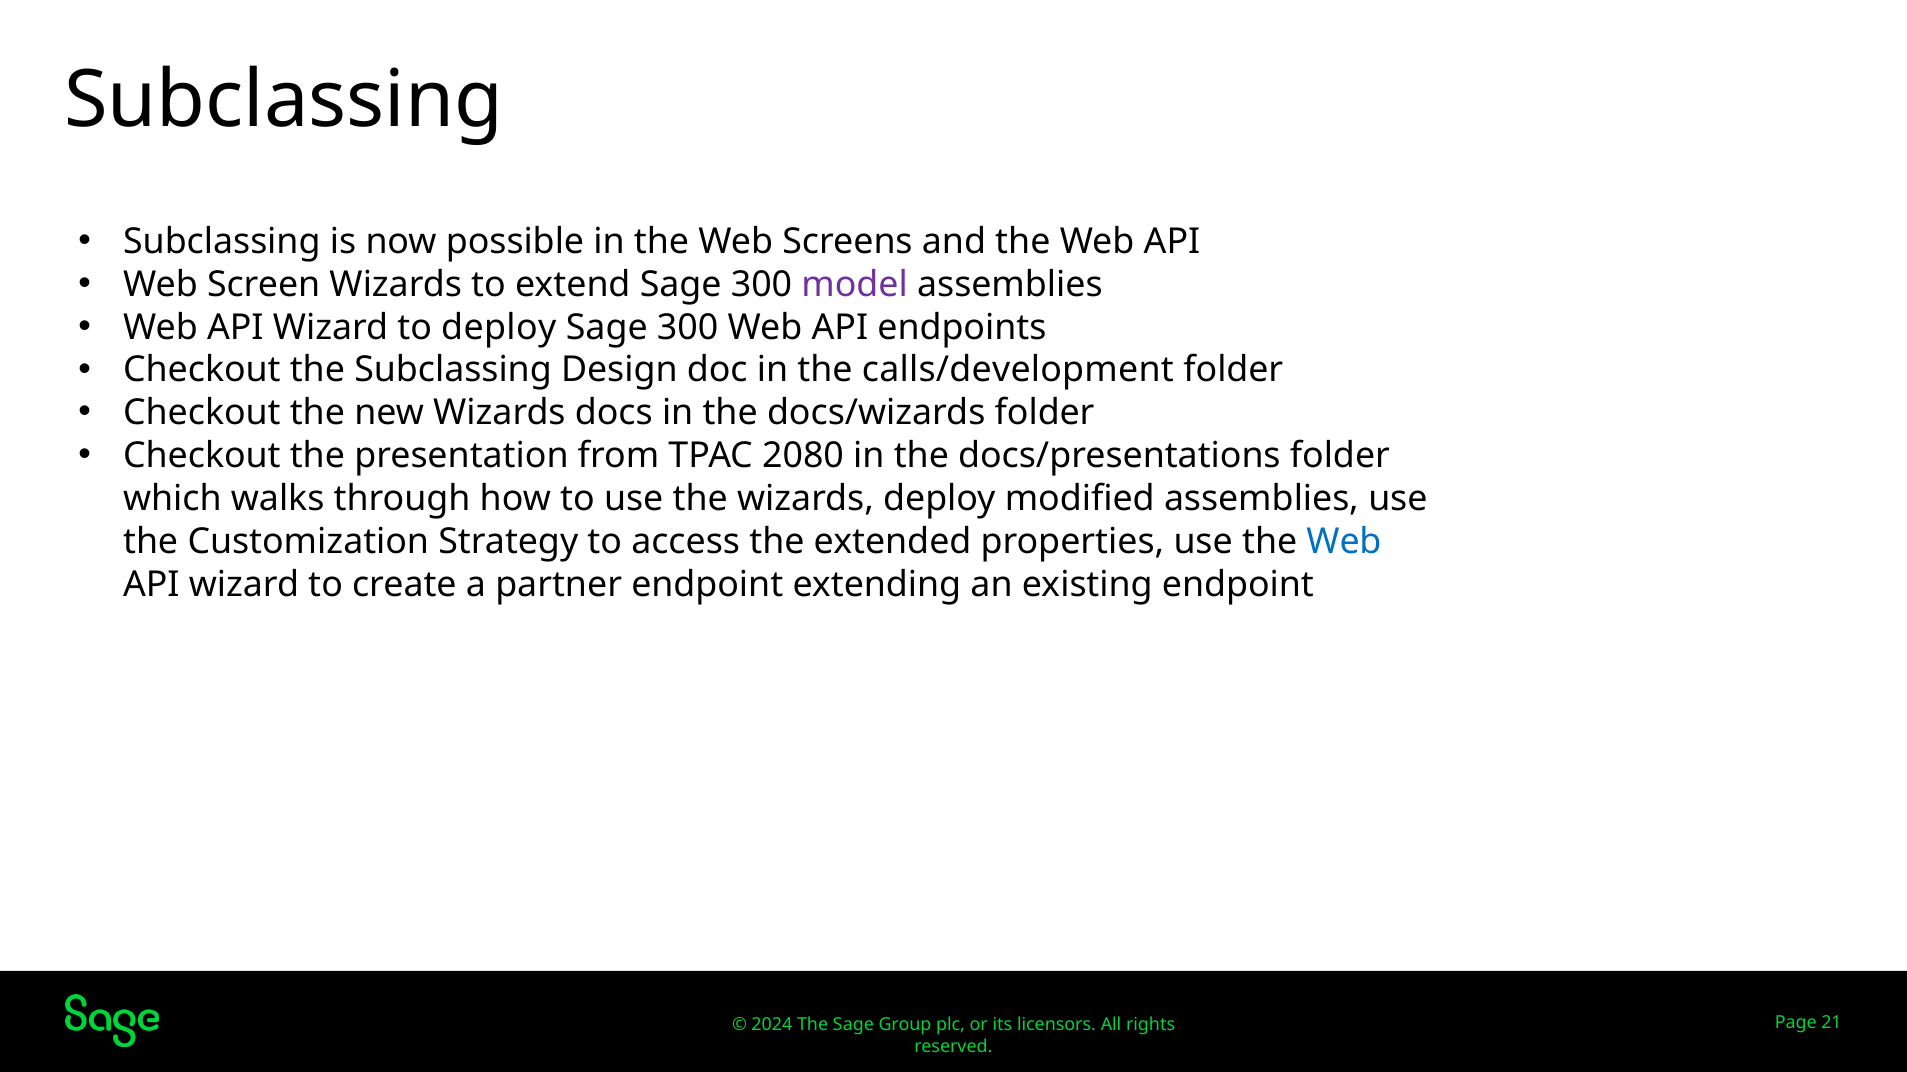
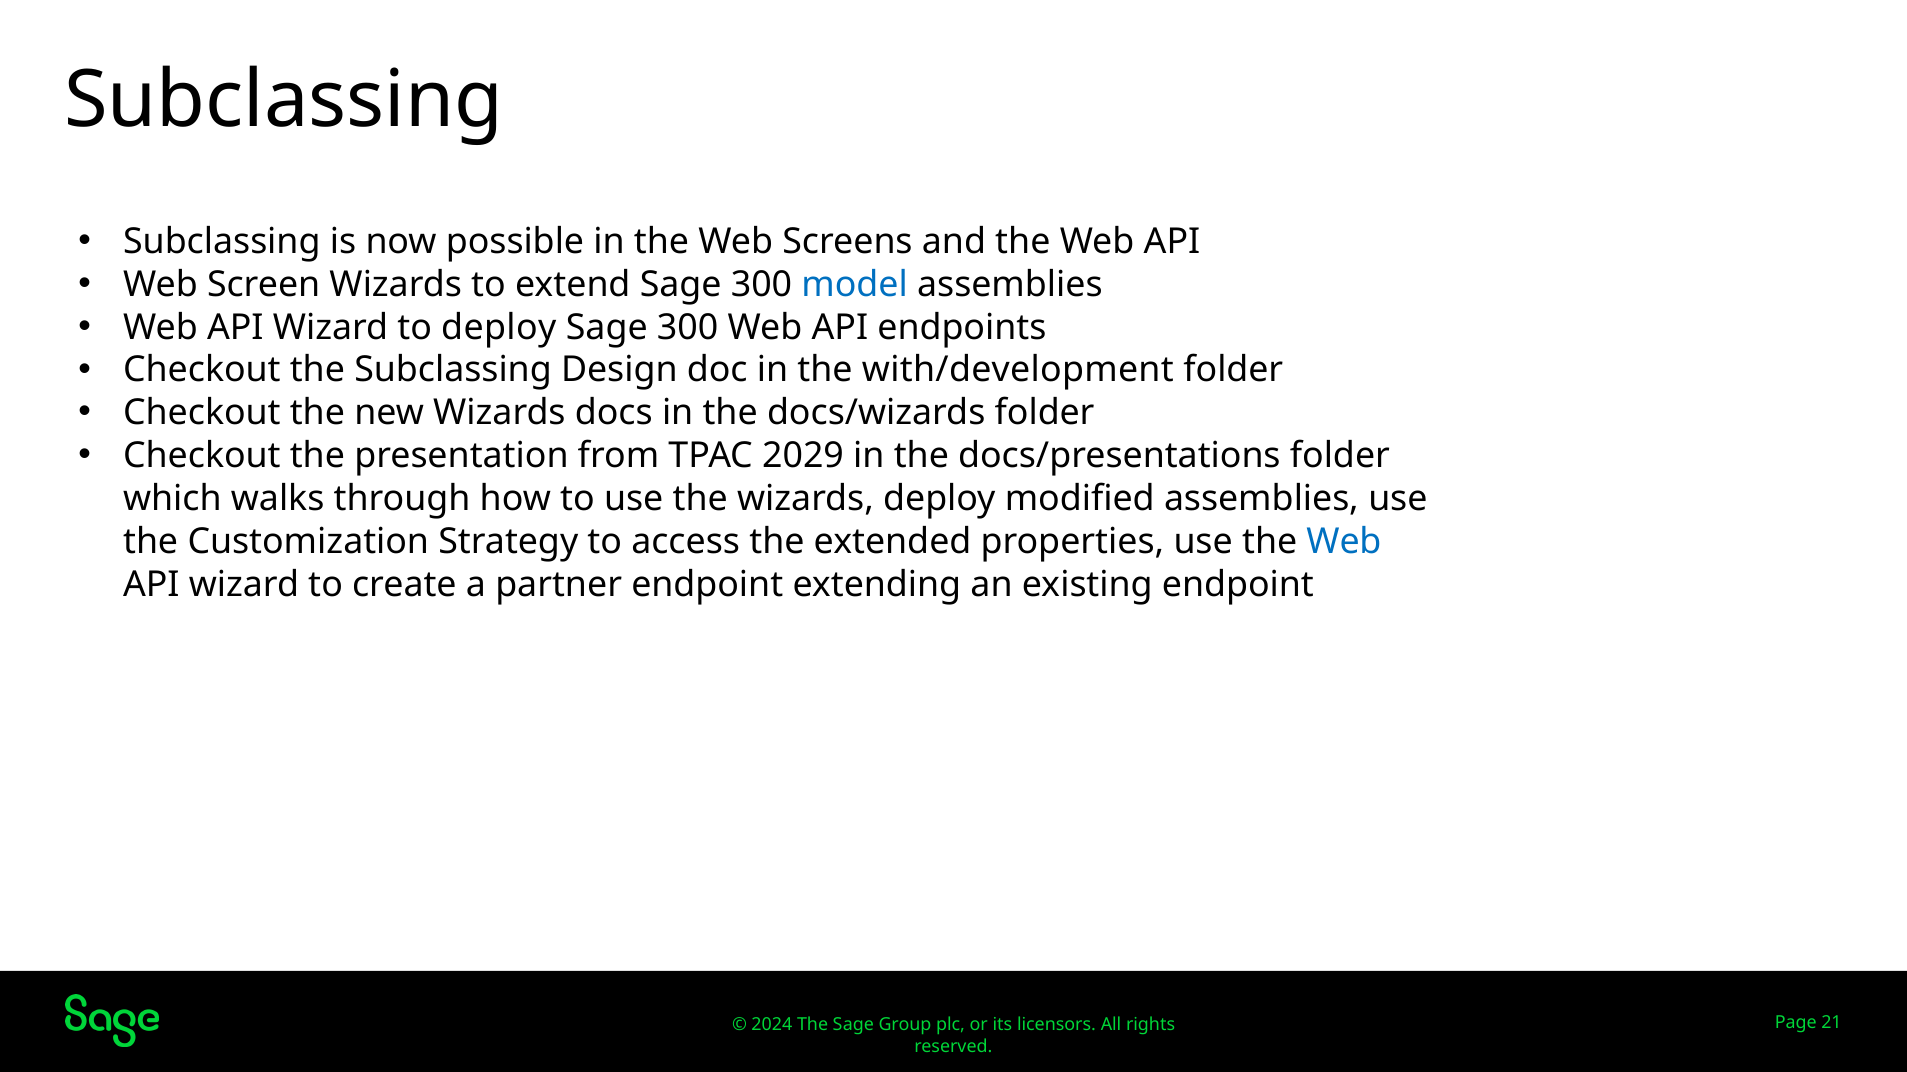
model colour: purple -> blue
calls/development: calls/development -> with/development
2080: 2080 -> 2029
